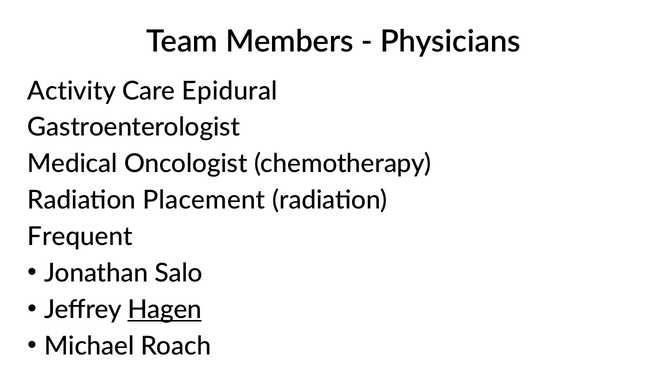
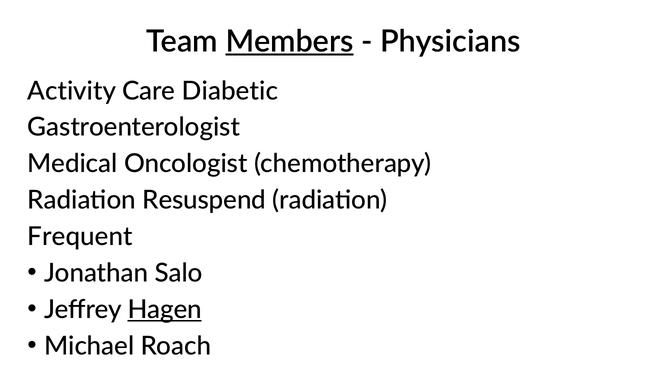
Members underline: none -> present
Epidural: Epidural -> Diabetic
Placement: Placement -> Resuspend
